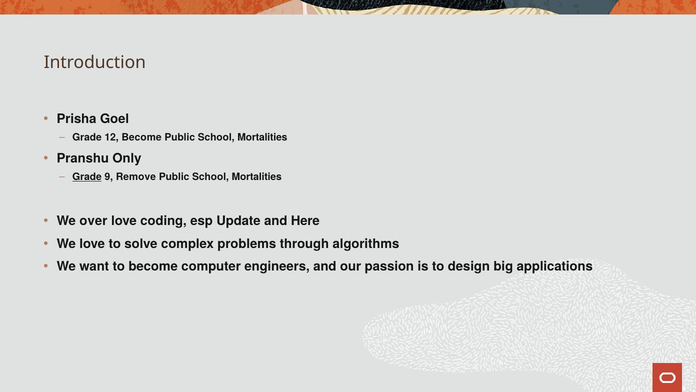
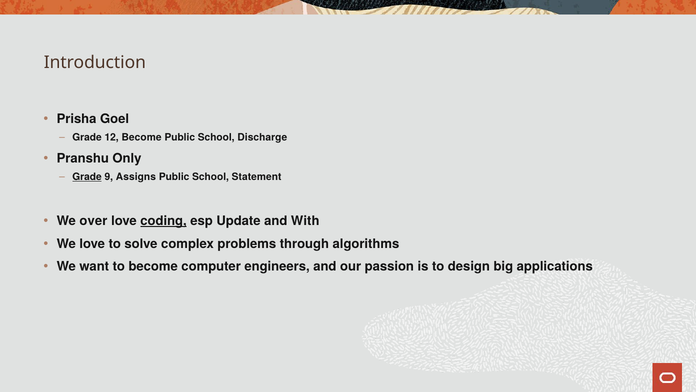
Mortalities at (262, 137): Mortalities -> Discharge
Remove: Remove -> Assigns
Mortalities at (257, 177): Mortalities -> Statement
coding underline: none -> present
Here: Here -> With
